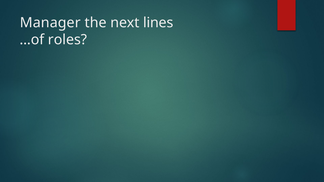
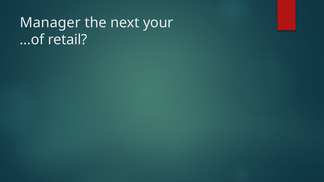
lines: lines -> your
roles: roles -> retail
